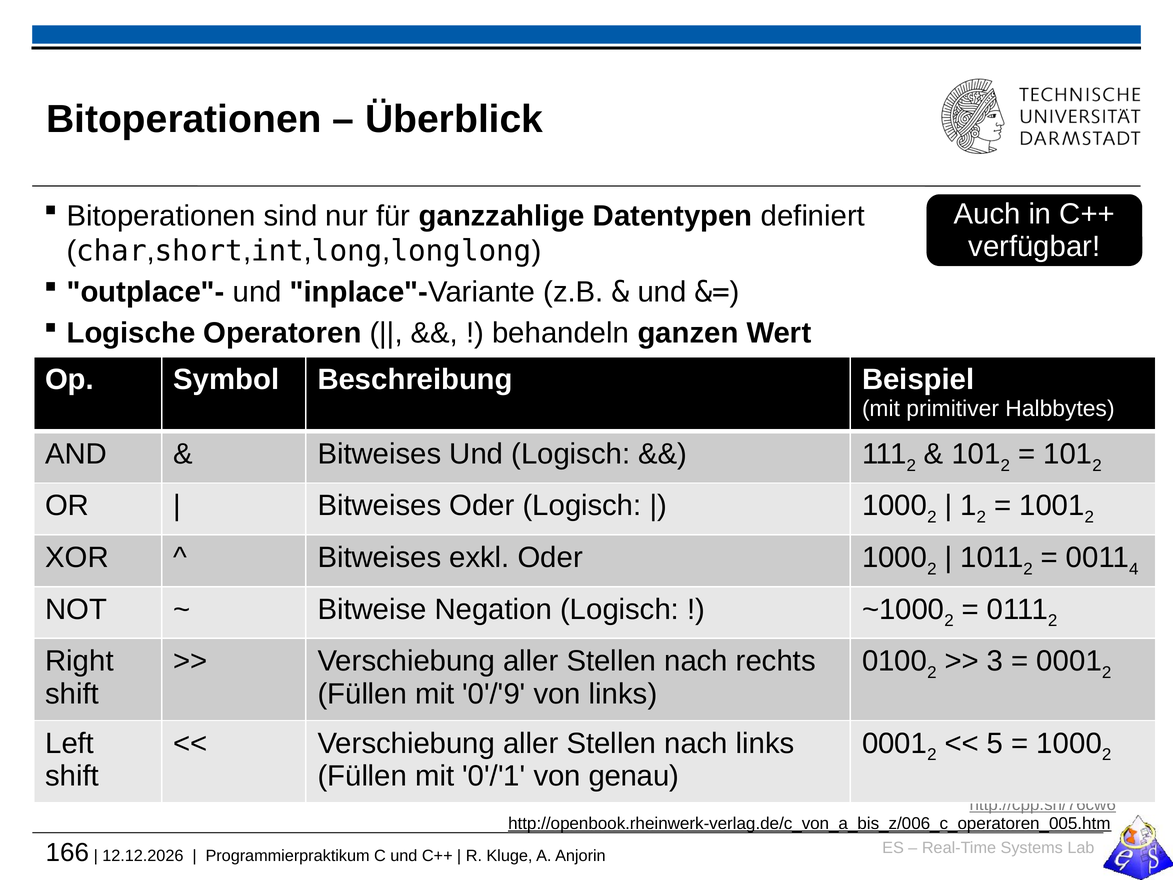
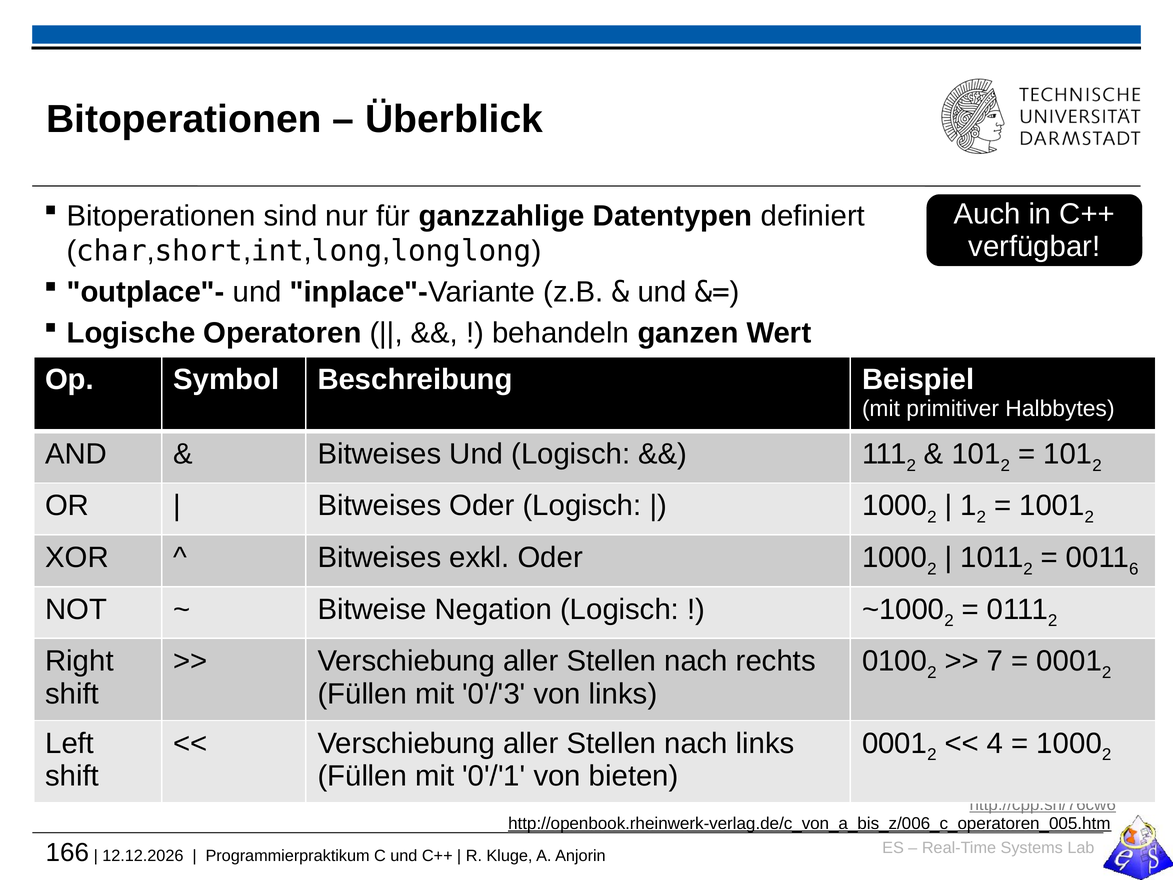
4: 4 -> 6
3: 3 -> 7
0'/'9: 0'/'9 -> 0'/'3
5: 5 -> 4
genau: genau -> bieten
